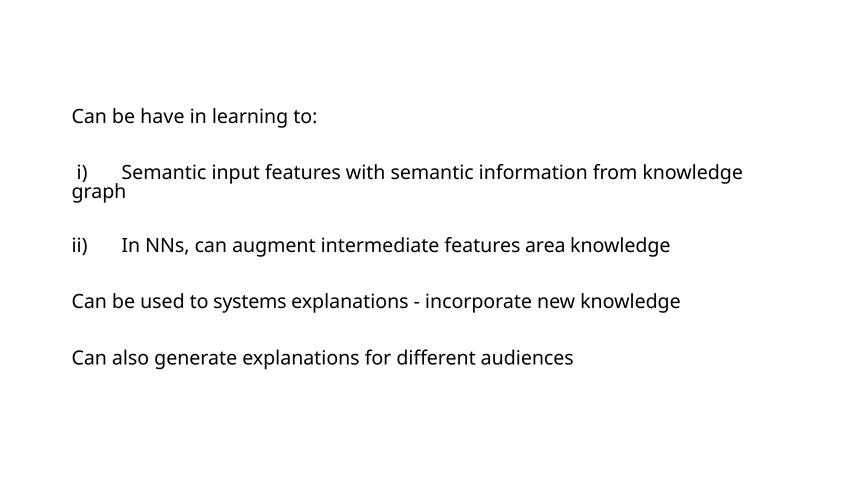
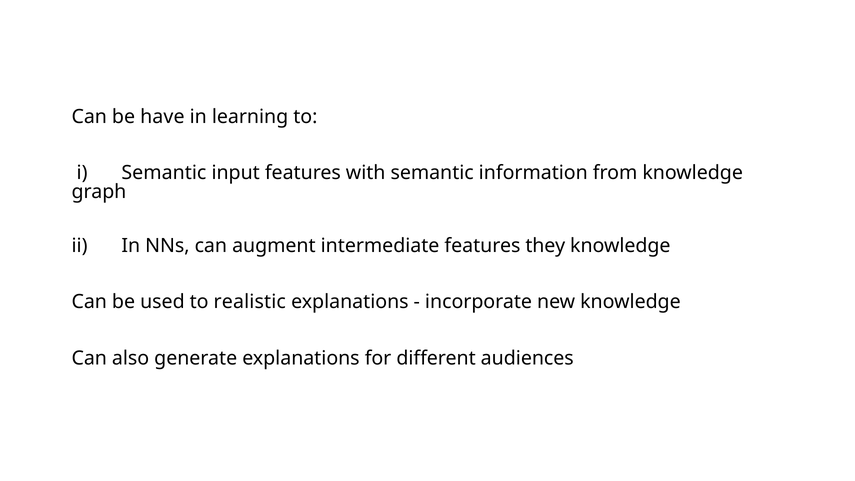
area: area -> they
systems: systems -> realistic
